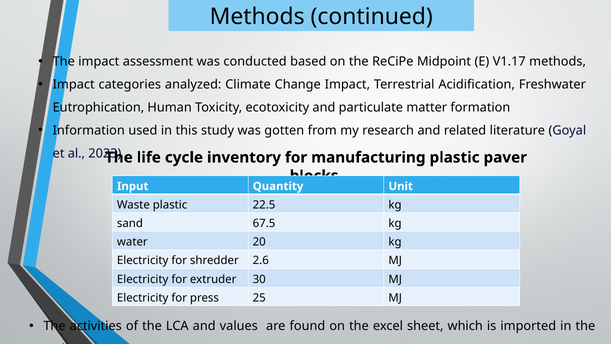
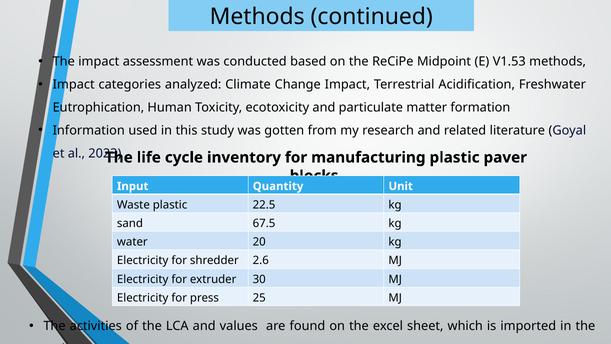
V1.17: V1.17 -> V1.53
